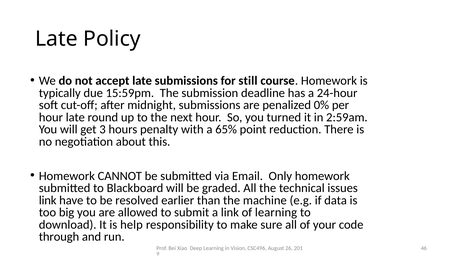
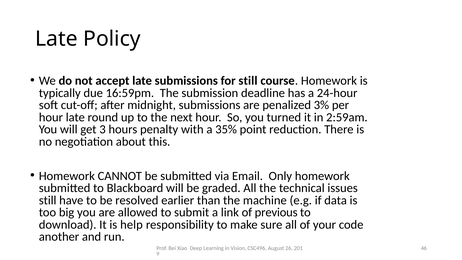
15:59pm: 15:59pm -> 16:59pm
0%: 0% -> 3%
65%: 65% -> 35%
link at (48, 200): link -> still
of learning: learning -> previous
through: through -> another
